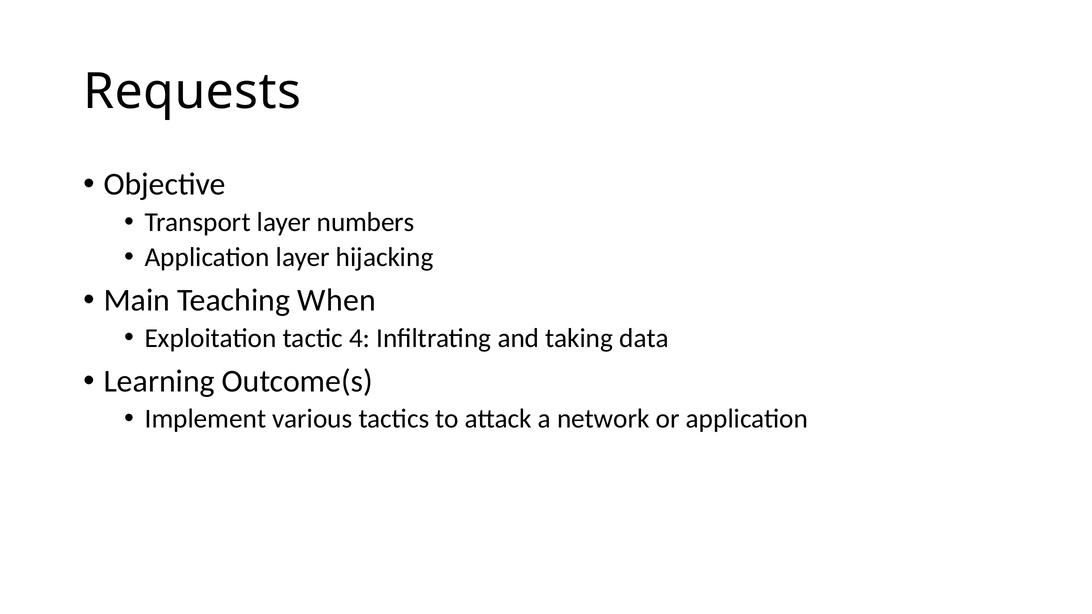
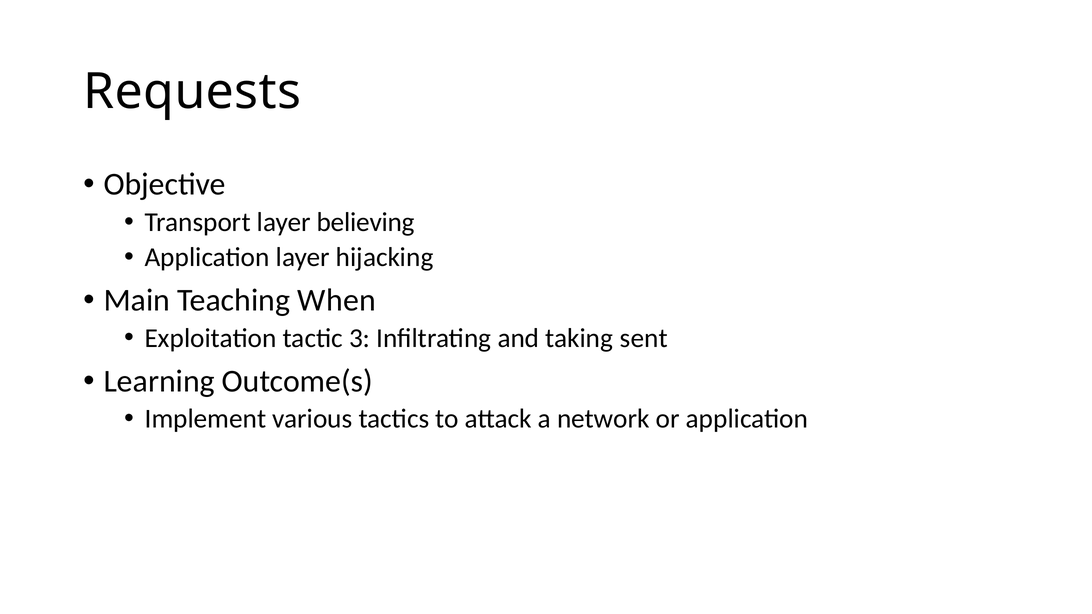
numbers: numbers -> believing
4: 4 -> 3
data: data -> sent
